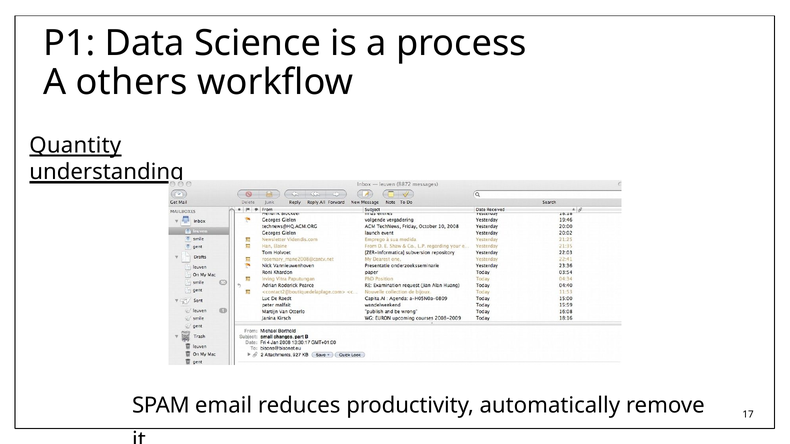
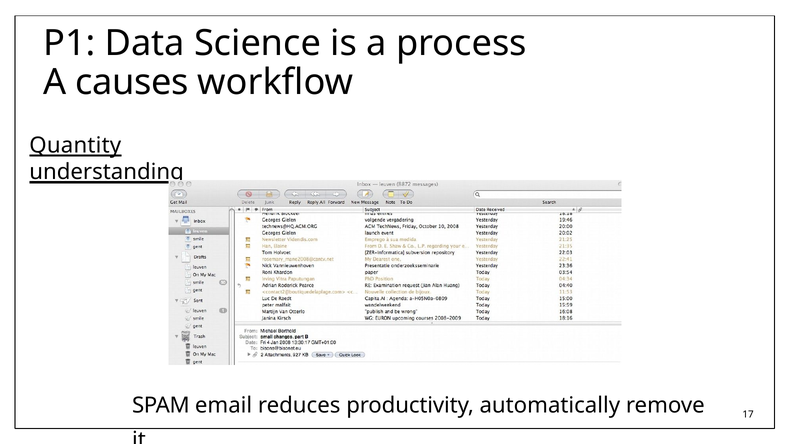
others: others -> causes
